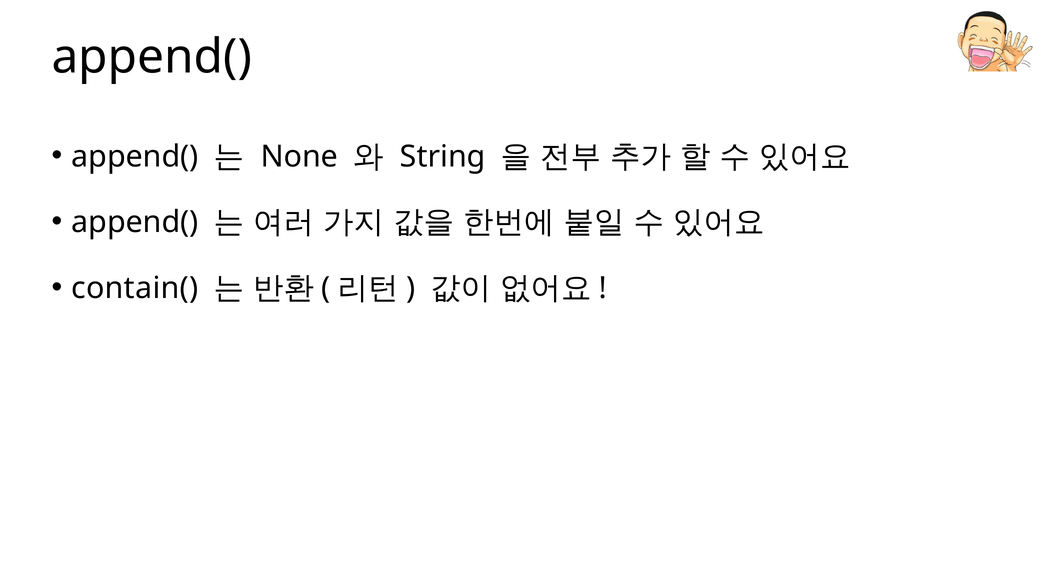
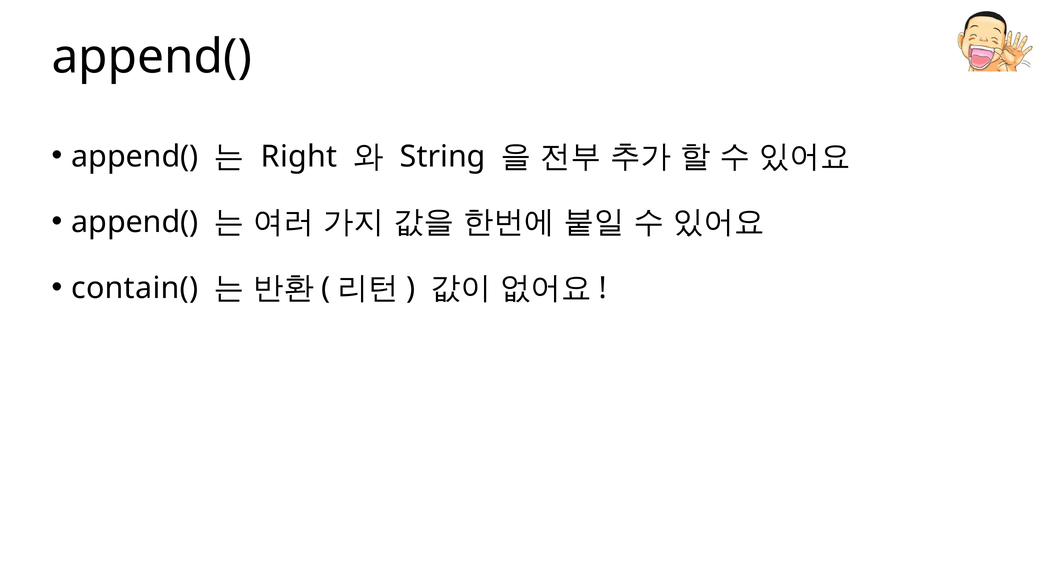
None: None -> Right
